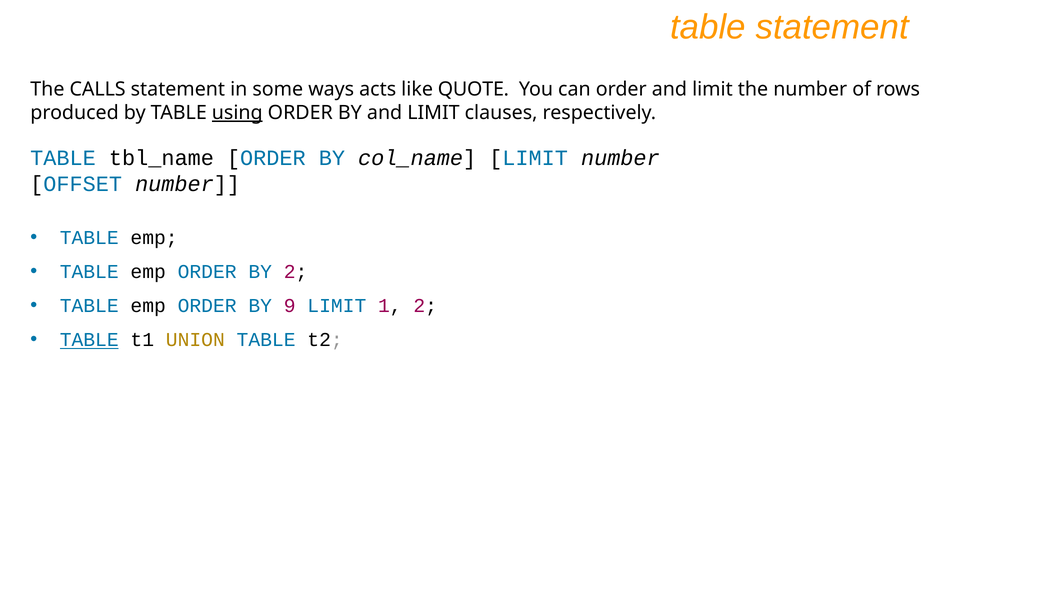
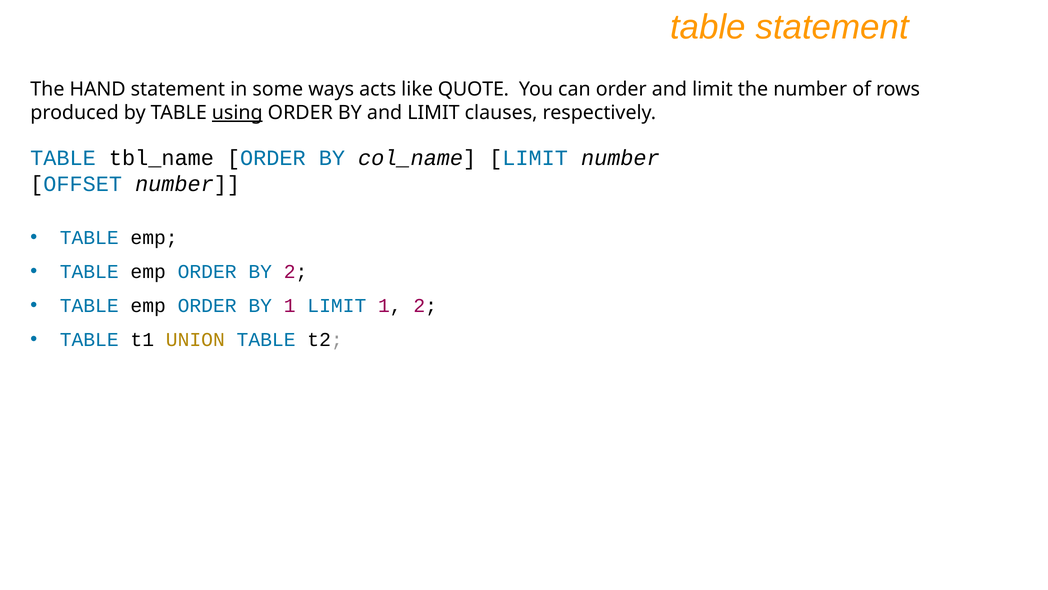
CALLS: CALLS -> HAND
BY 9: 9 -> 1
TABLE at (89, 340) underline: present -> none
